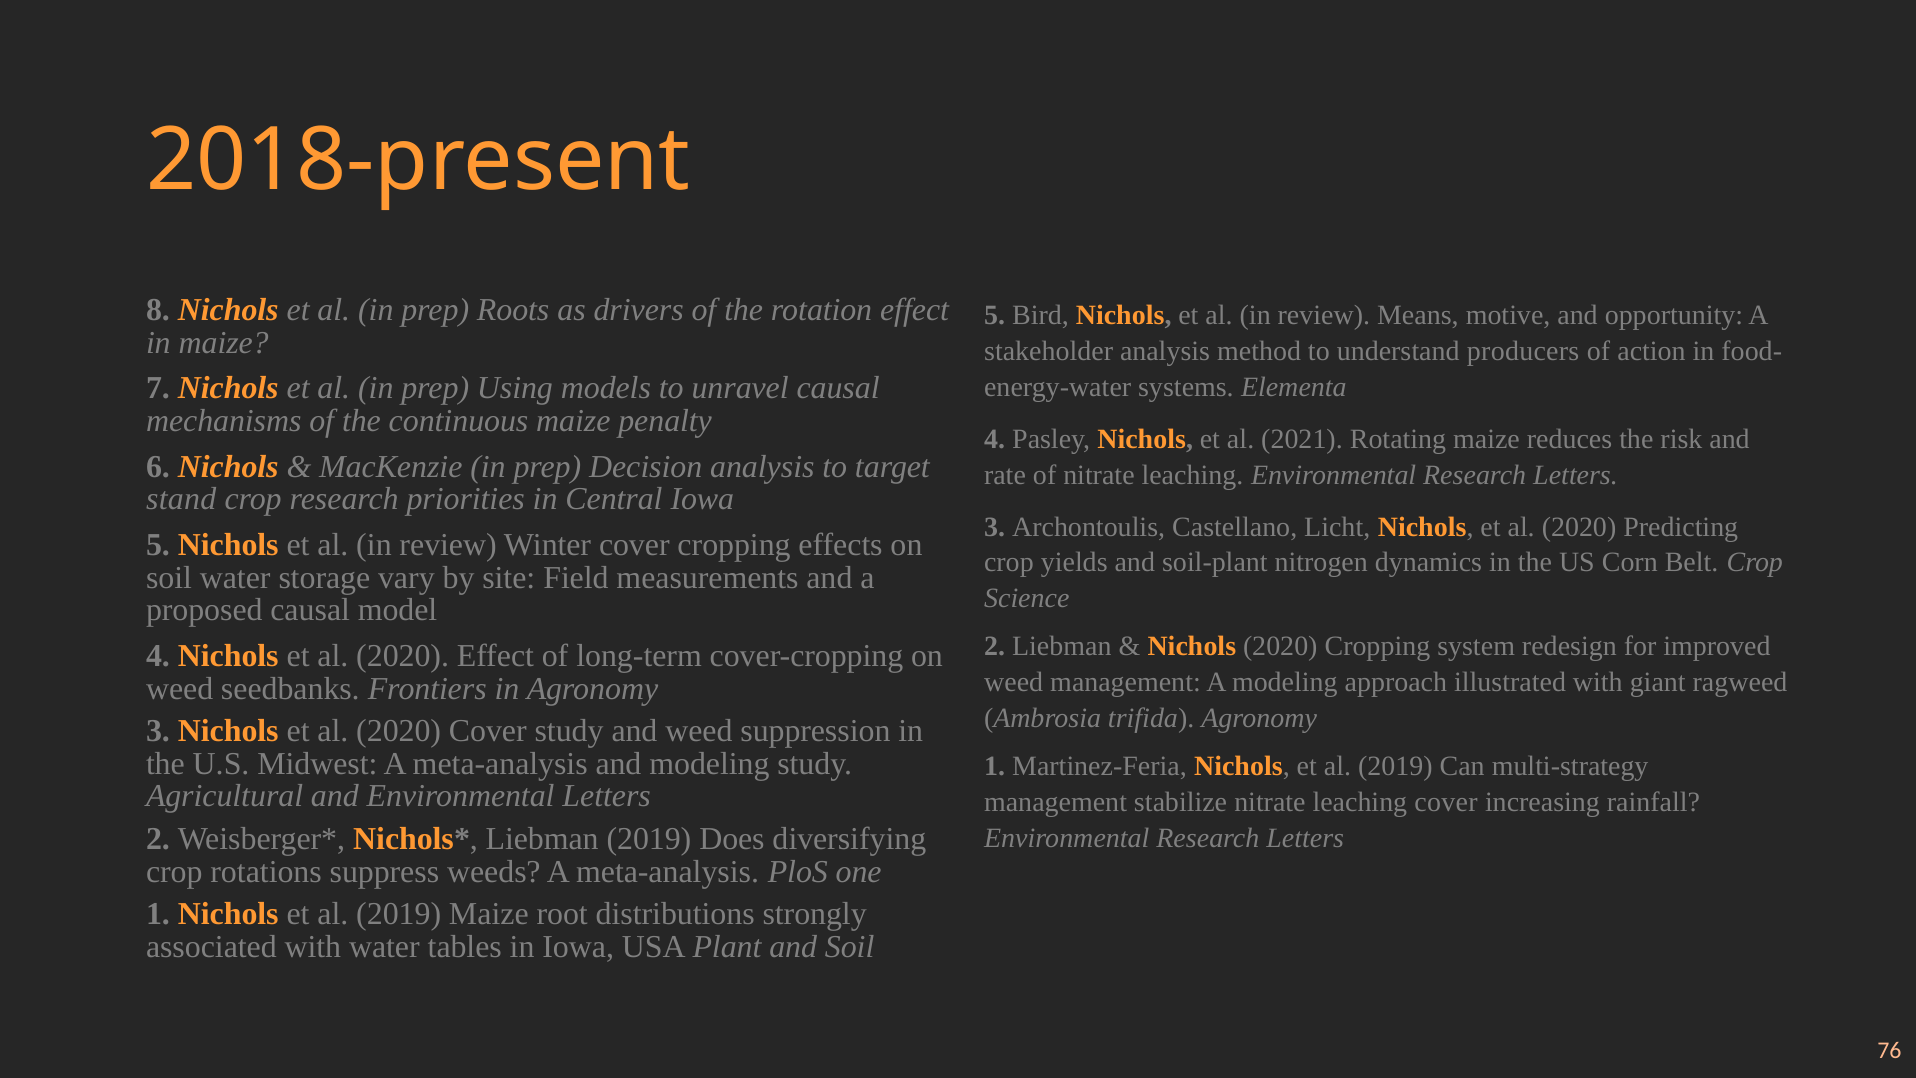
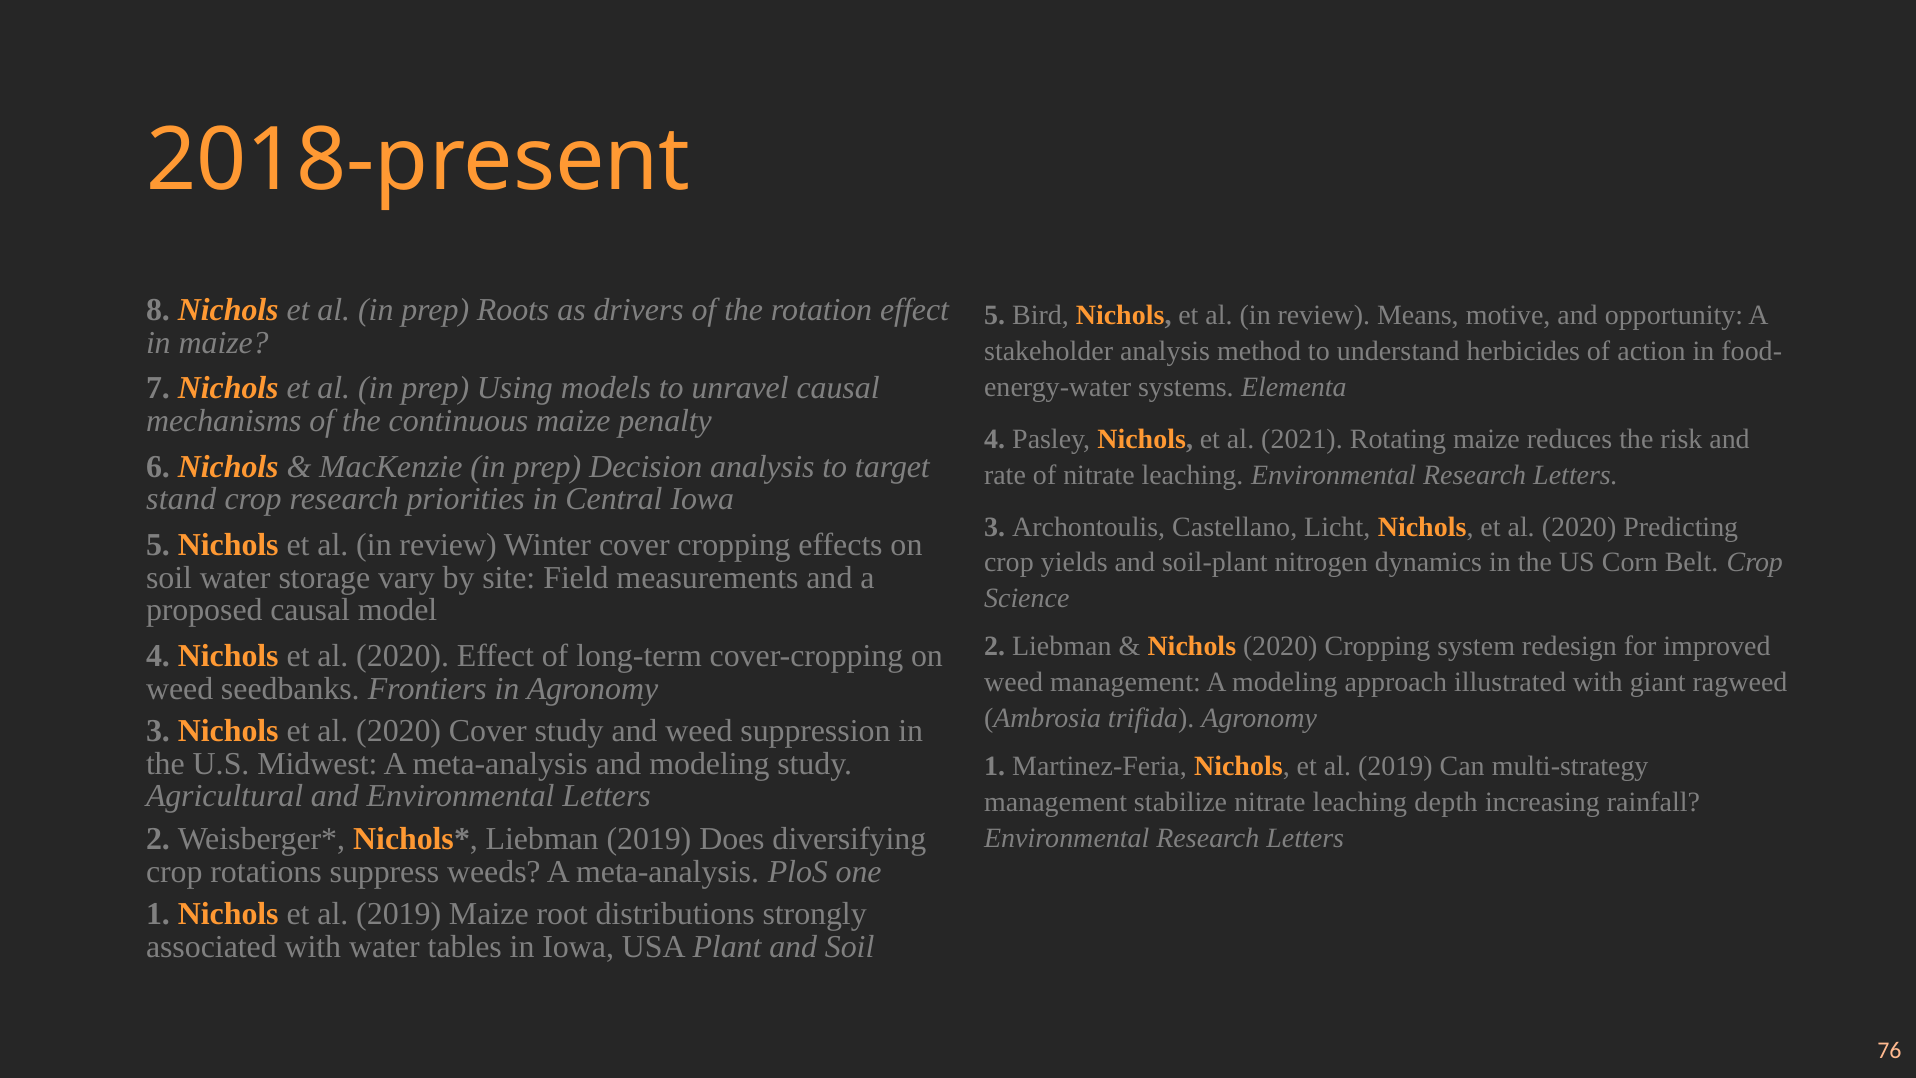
producers: producers -> herbicides
leaching cover: cover -> depth
